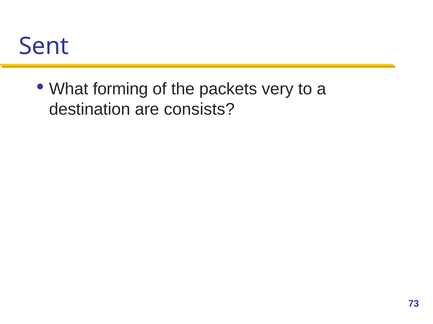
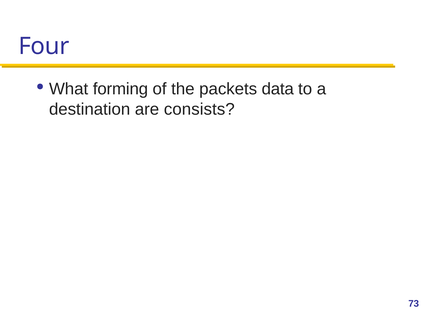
Sent: Sent -> Four
very: very -> data
